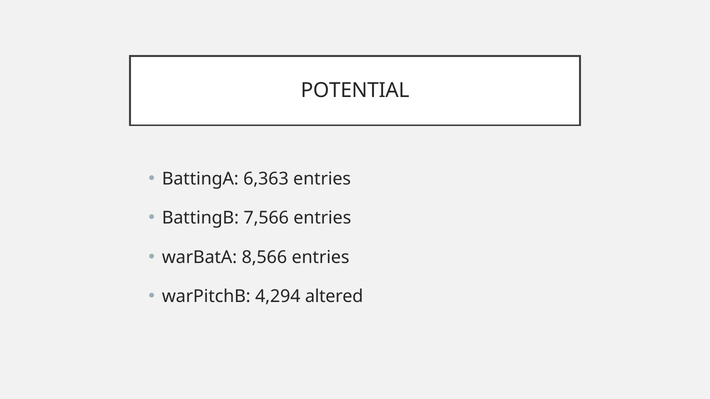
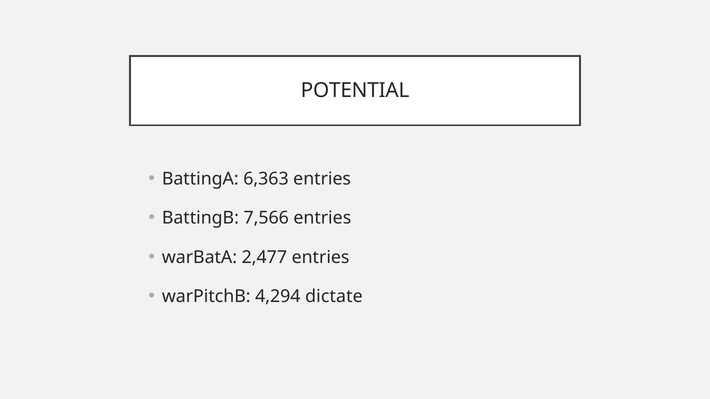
8,566: 8,566 -> 2,477
altered: altered -> dictate
